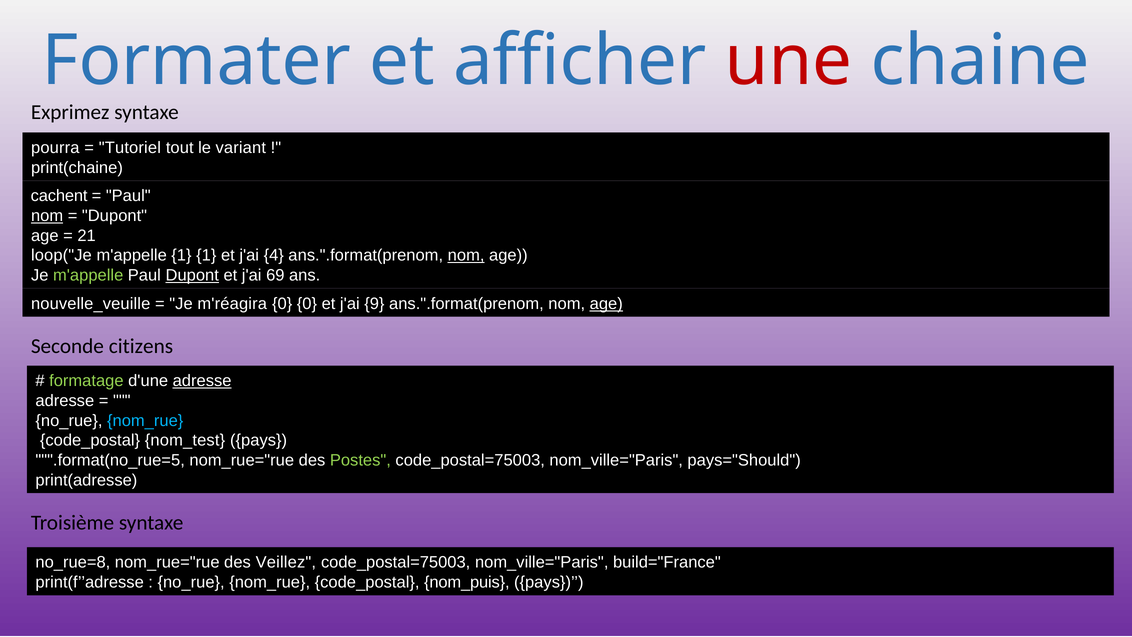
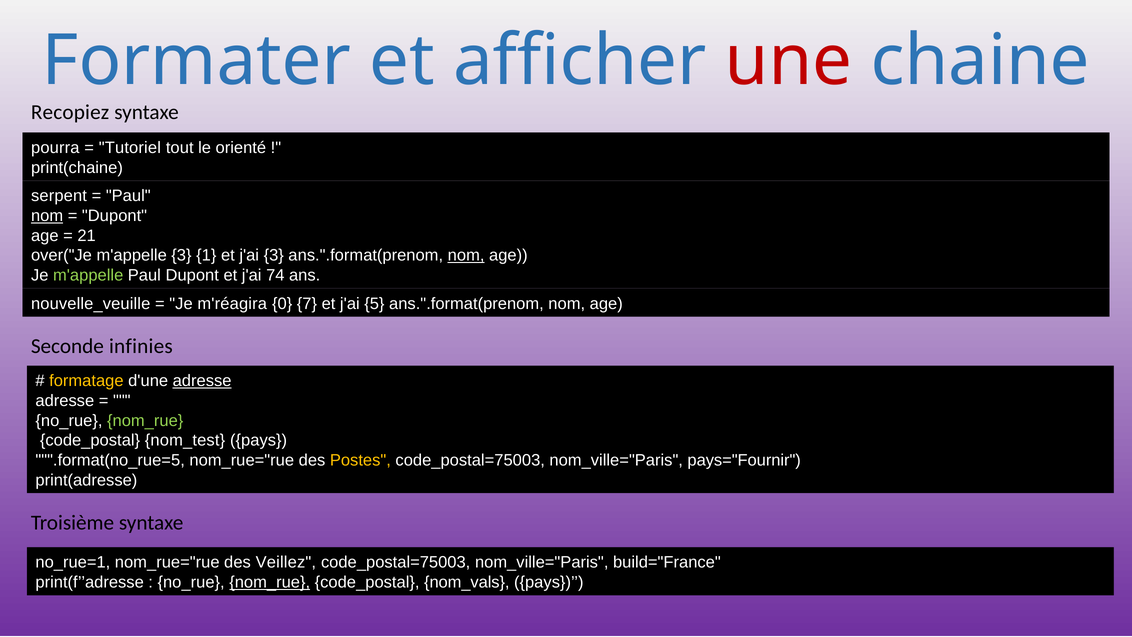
Exprimez: Exprimez -> Recopiez
variant: variant -> orienté
cachent: cachent -> serpent
loop("Je: loop("Je -> over("Je
m'appelle 1: 1 -> 3
j'ai 4: 4 -> 3
Dupont at (192, 275) underline: present -> none
69: 69 -> 74
0 0: 0 -> 7
9: 9 -> 5
age at (606, 304) underline: present -> none
citizens: citizens -> infinies
formatage colour: light green -> yellow
nom_rue at (145, 420) colour: light blue -> light green
Postes colour: light green -> yellow
pays="Should: pays="Should -> pays="Fournir
no_rue=8: no_rue=8 -> no_rue=1
nom_rue at (270, 582) underline: none -> present
nom_puis: nom_puis -> nom_vals
